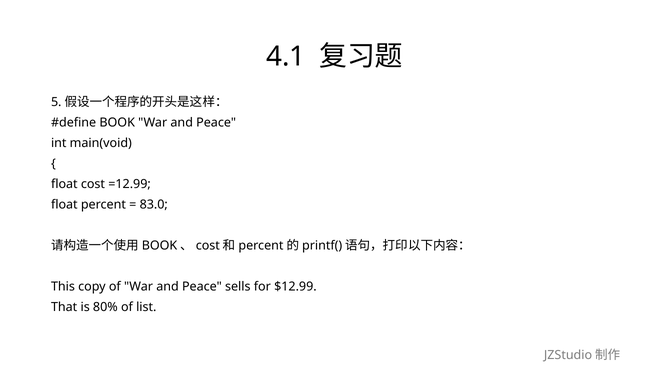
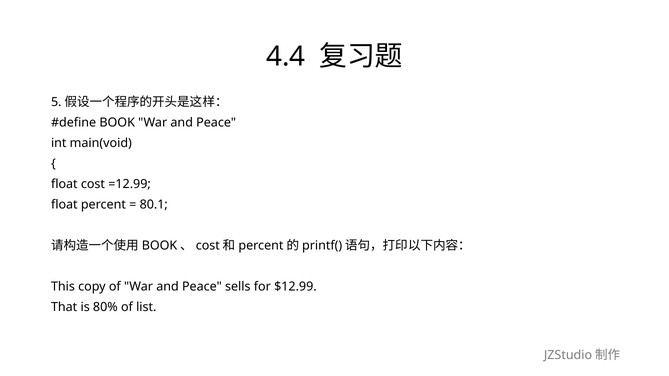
4.1: 4.1 -> 4.4
83.0: 83.0 -> 80.1
